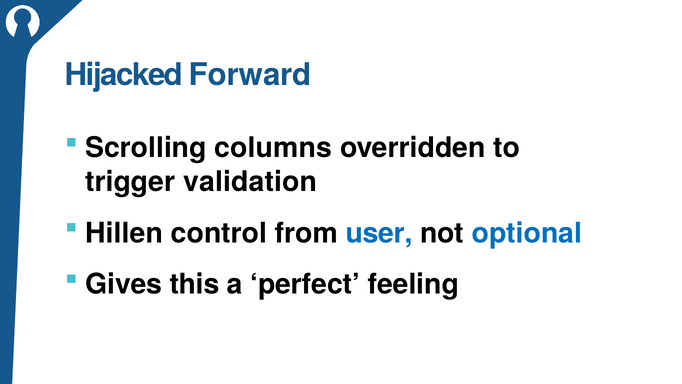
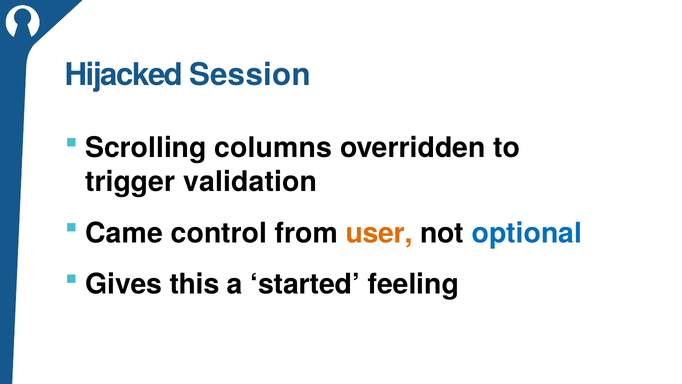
Forward: Forward -> Session
Hillen: Hillen -> Came
user colour: blue -> orange
perfect: perfect -> started
